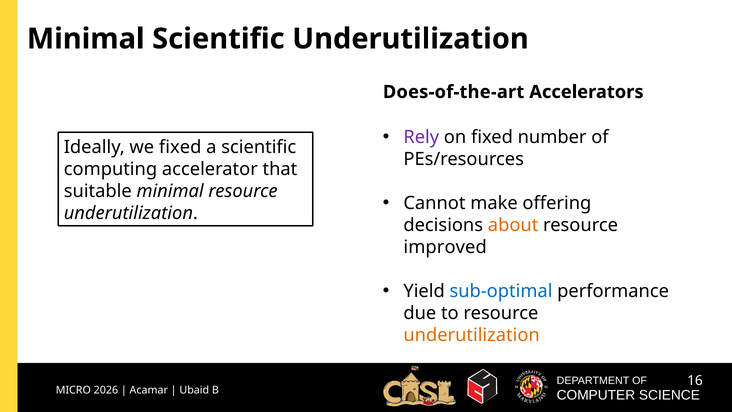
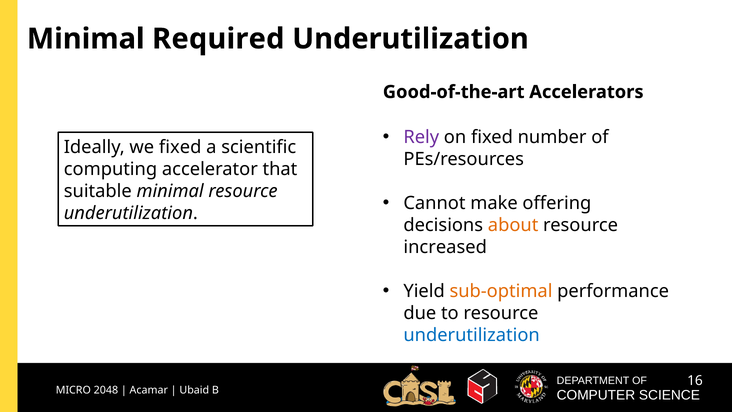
Minimal Scientific: Scientific -> Required
Does-of-the-art: Does-of-the-art -> Good-of-the-art
improved: improved -> increased
sub-optimal colour: blue -> orange
underutilization at (472, 335) colour: orange -> blue
2026: 2026 -> 2048
